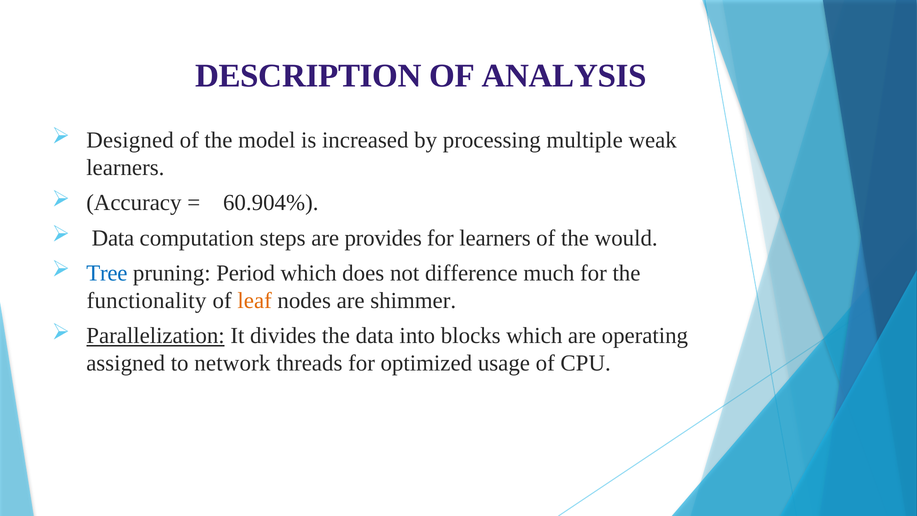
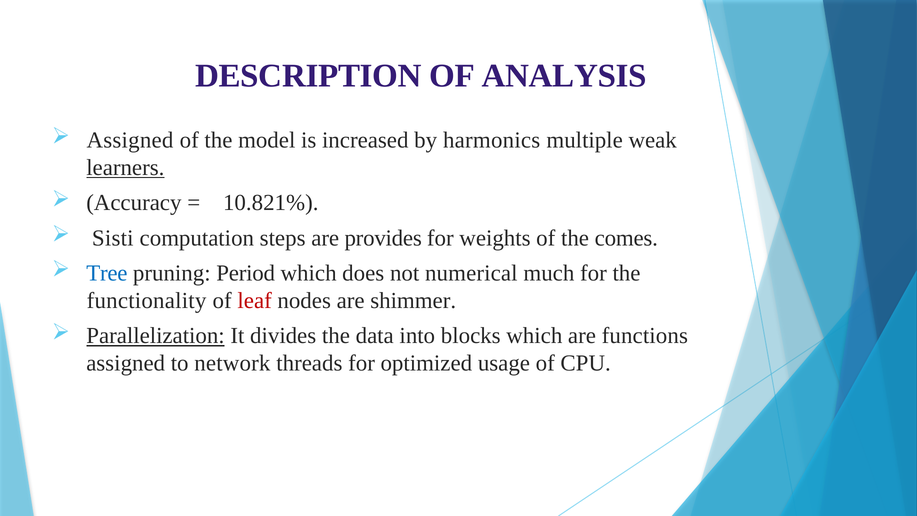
Designed at (130, 140): Designed -> Assigned
processing: processing -> harmonics
learners at (125, 168) underline: none -> present
60.904%: 60.904% -> 10.821%
Data at (113, 238): Data -> Sisti
for learners: learners -> weights
would: would -> comes
difference: difference -> numerical
leaf colour: orange -> red
operating: operating -> functions
